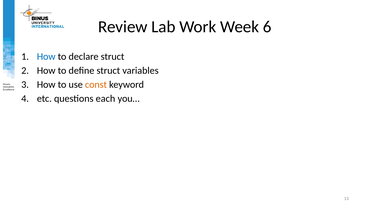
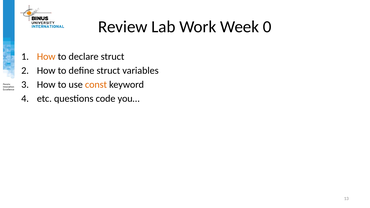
6: 6 -> 0
How at (46, 57) colour: blue -> orange
each: each -> code
